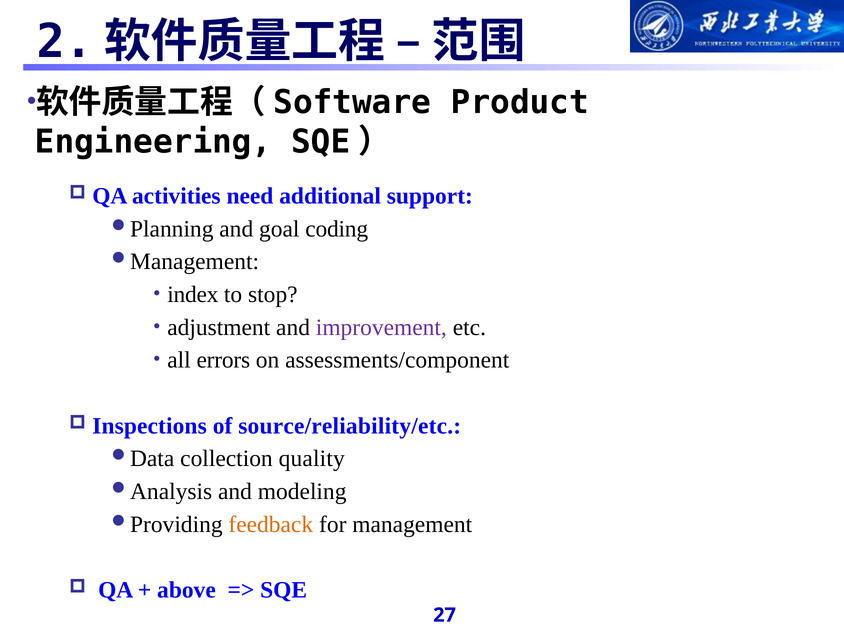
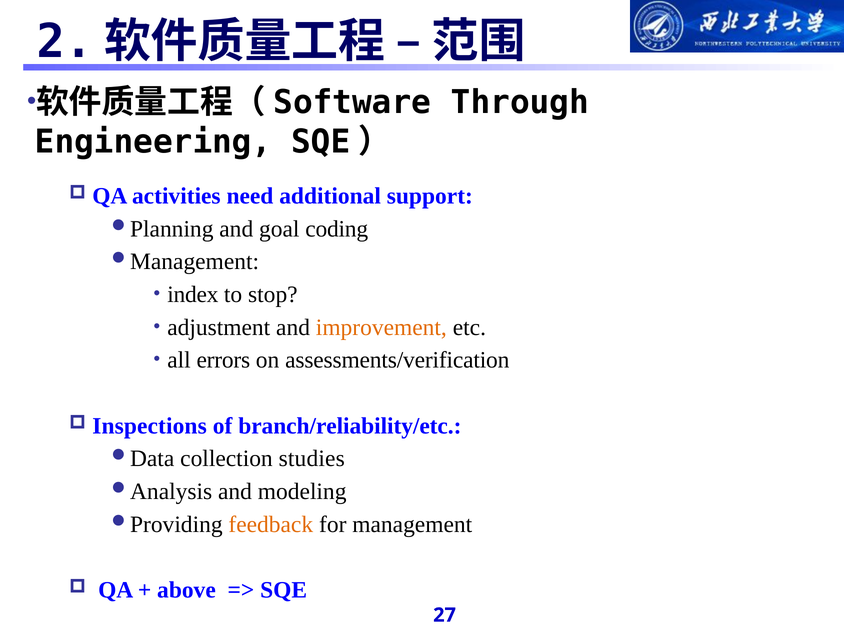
Product: Product -> Through
improvement colour: purple -> orange
assessments/component: assessments/component -> assessments/verification
source/reliability/etc: source/reliability/etc -> branch/reliability/etc
quality: quality -> studies
